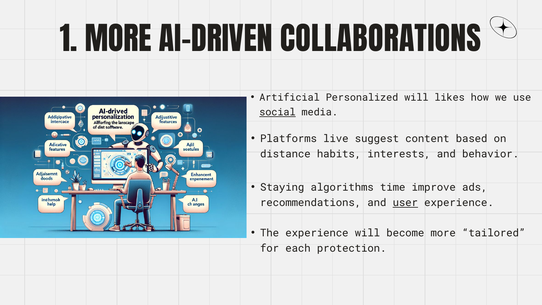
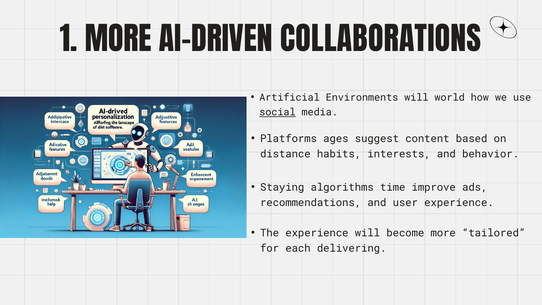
Personalized: Personalized -> Environments
likes: likes -> world
live: live -> ages
user underline: present -> none
protection: protection -> delivering
